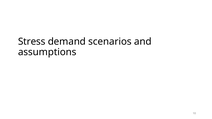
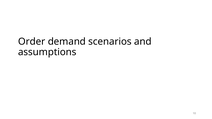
Stress: Stress -> Order
